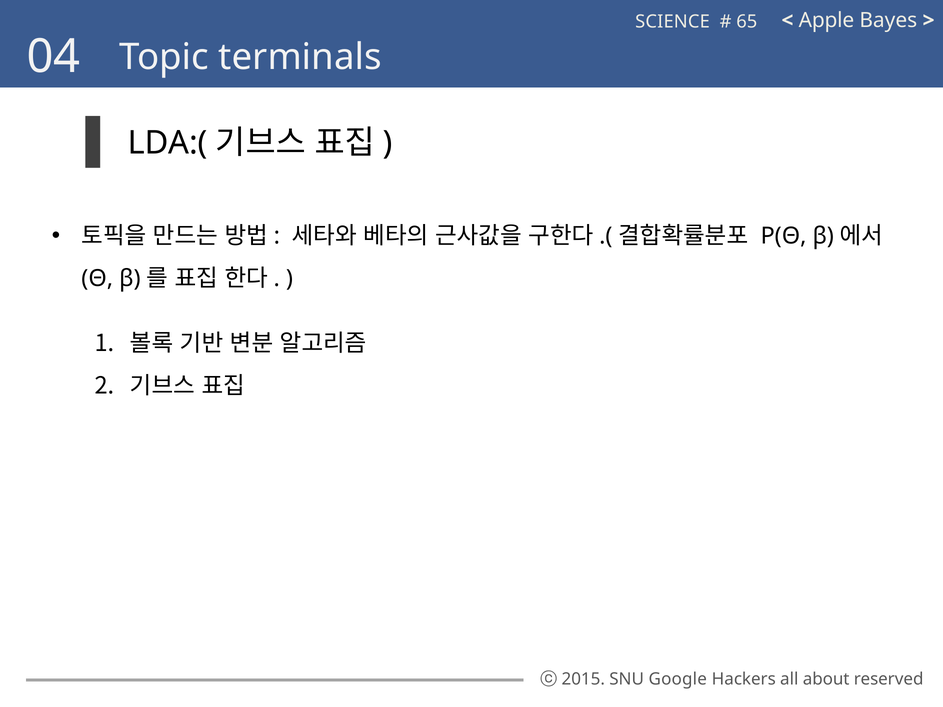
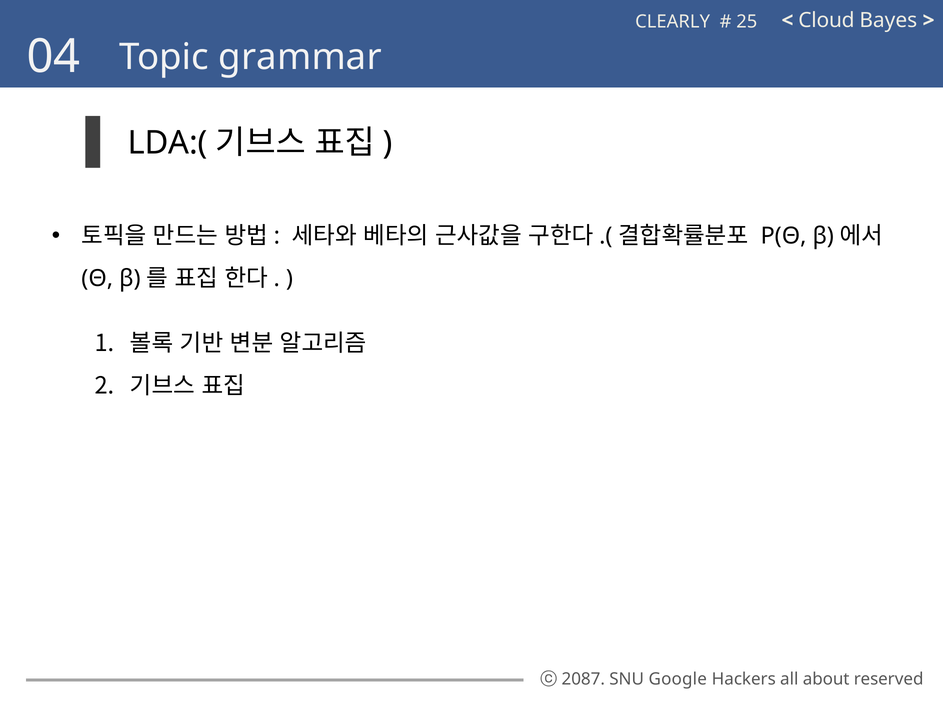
SCIENCE: SCIENCE -> CLEARLY
65: 65 -> 25
Apple: Apple -> Cloud
terminals: terminals -> grammar
2015: 2015 -> 2087
